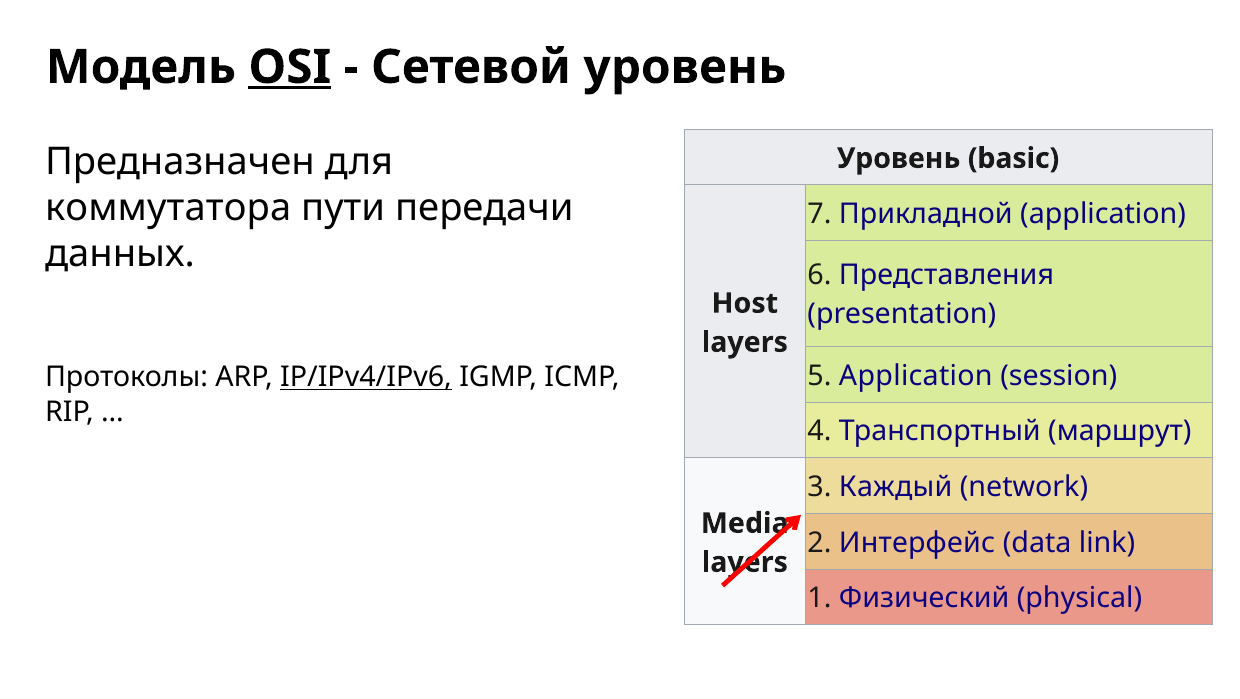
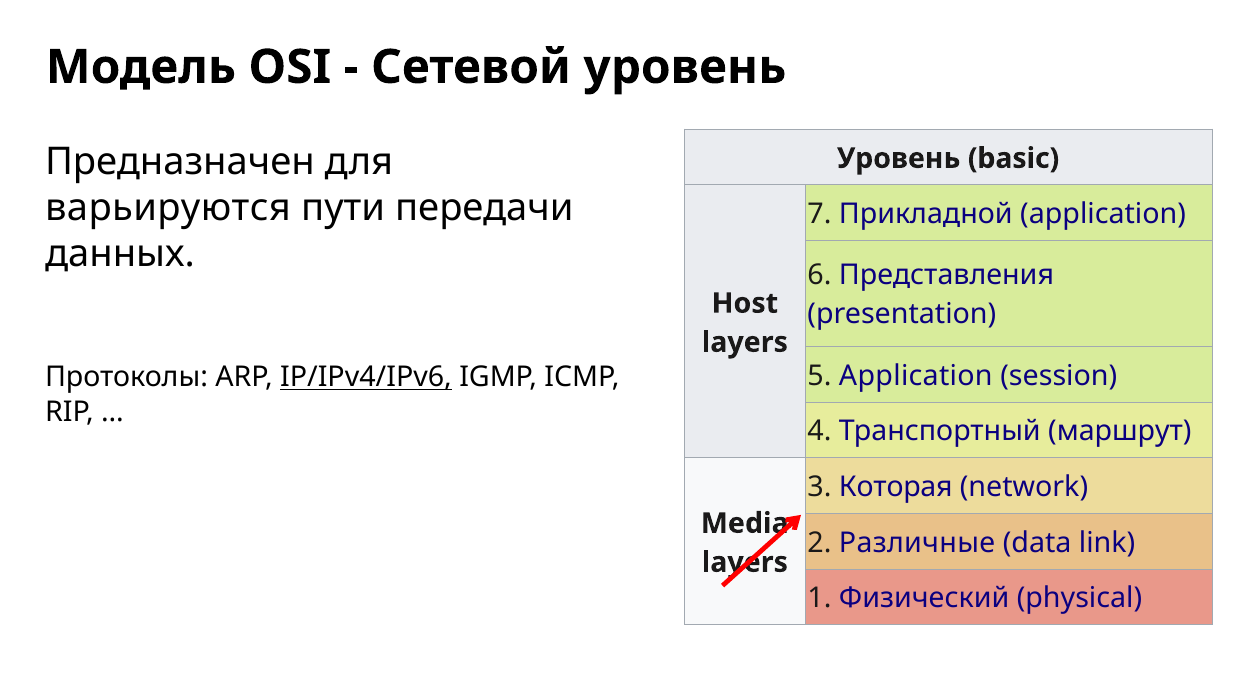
OSI underline: present -> none
коммутатора: коммутатора -> варьируются
Каждый: Каждый -> Которая
Интерфейс: Интерфейс -> Различные
